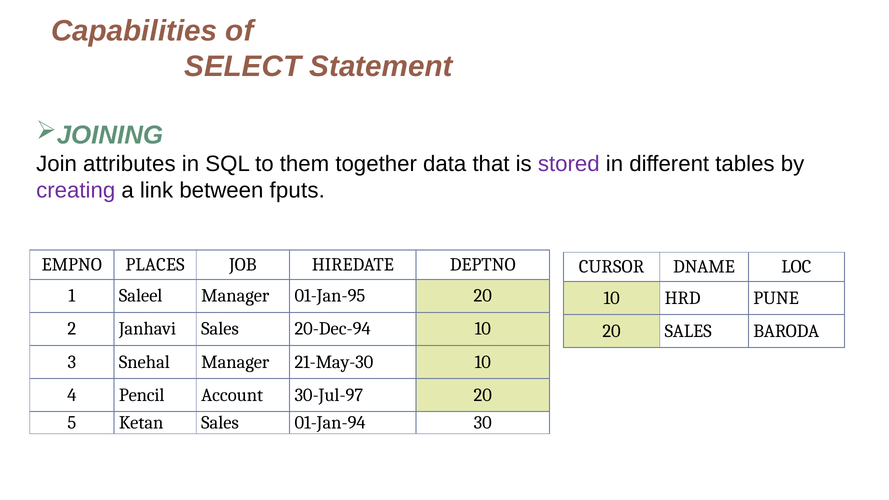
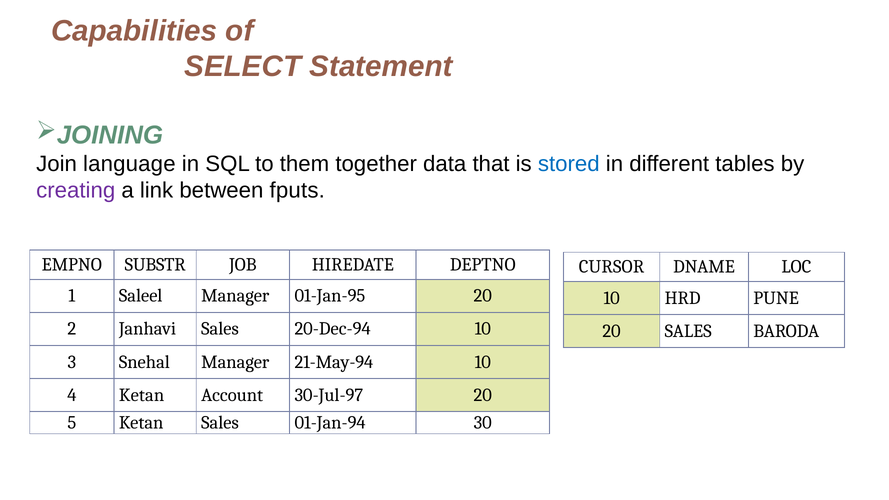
attributes: attributes -> language
stored colour: purple -> blue
PLACES: PLACES -> SUBSTR
21-May-30: 21-May-30 -> 21-May-94
4 Pencil: Pencil -> Ketan
